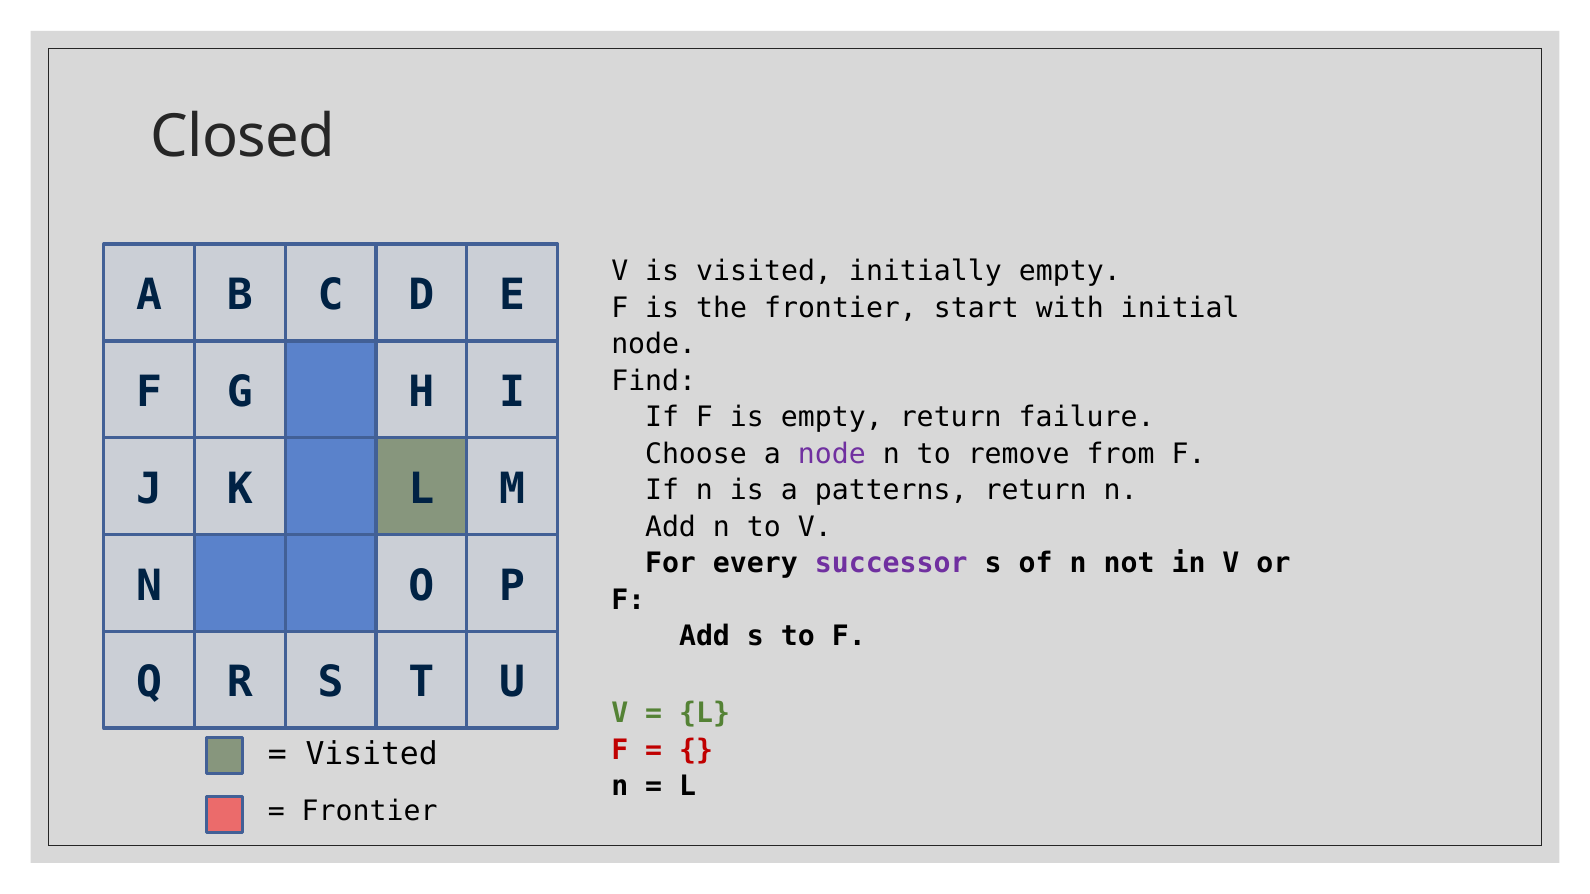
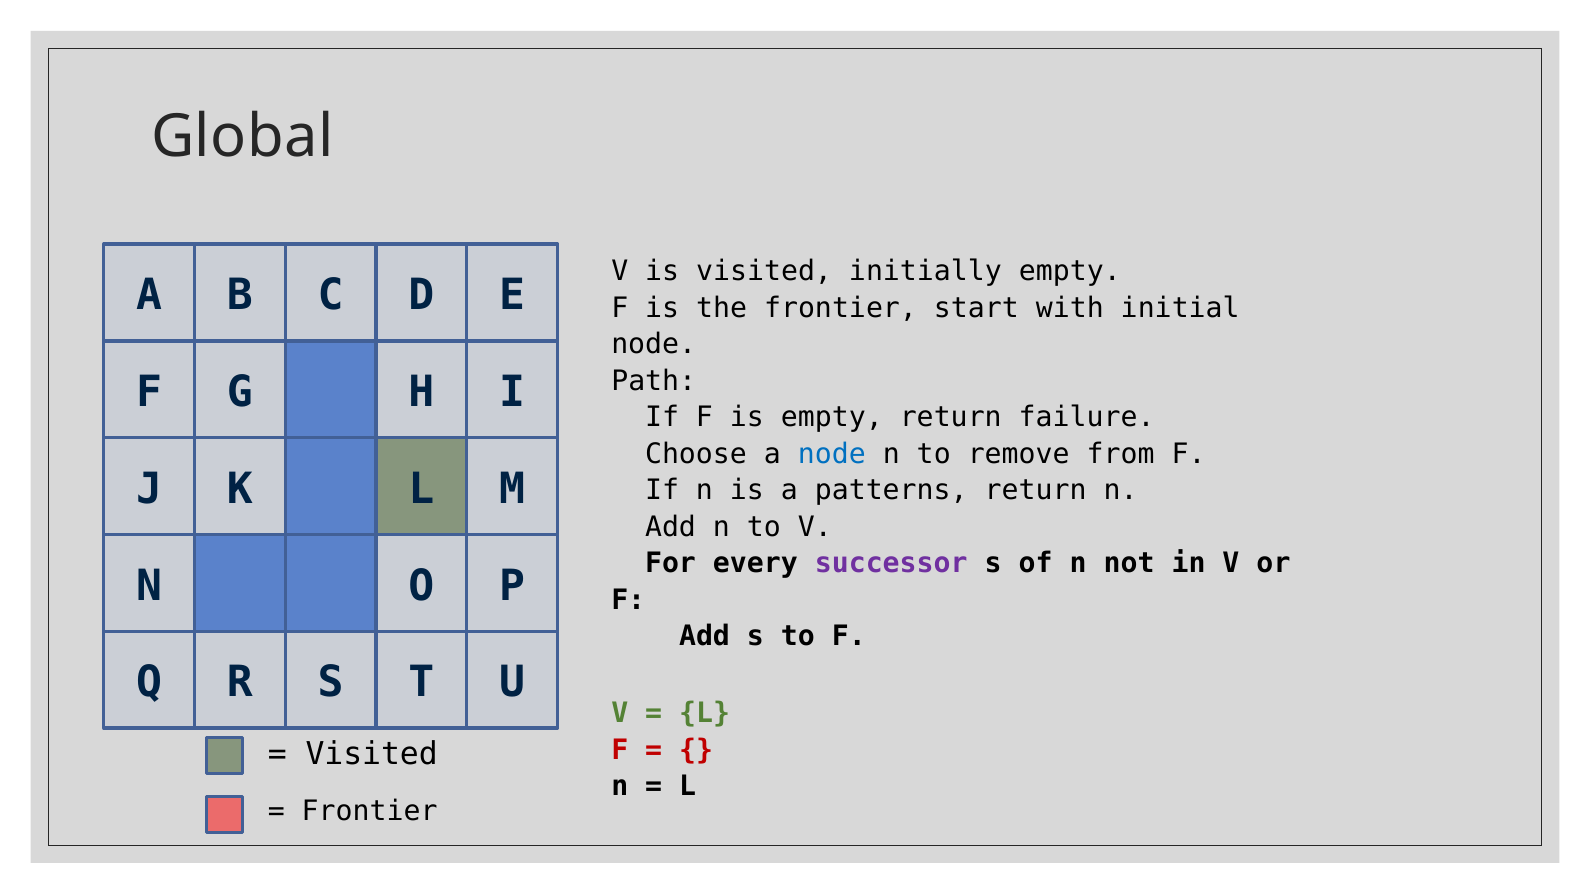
Closed: Closed -> Global
Find: Find -> Path
node at (832, 454) colour: purple -> blue
